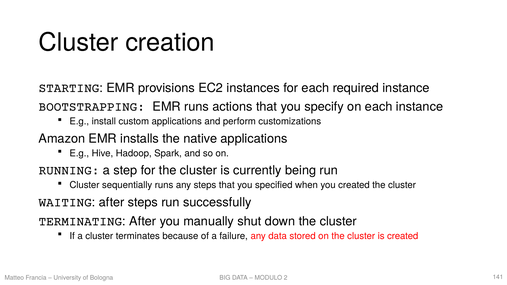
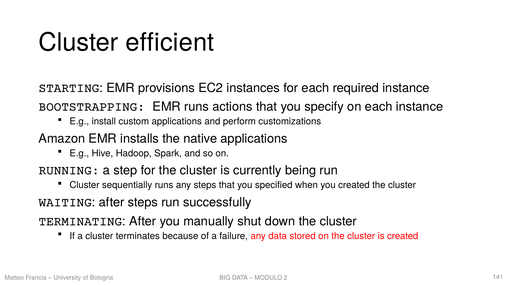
creation: creation -> efficient
